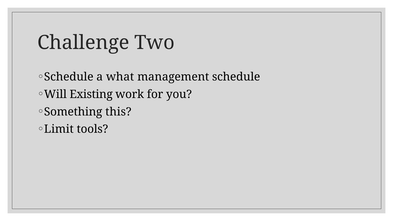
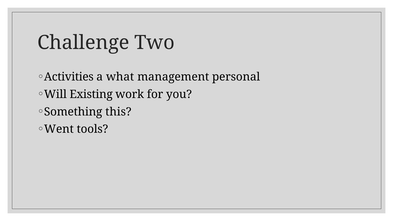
Schedule at (69, 77): Schedule -> Activities
management schedule: schedule -> personal
Limit: Limit -> Went
